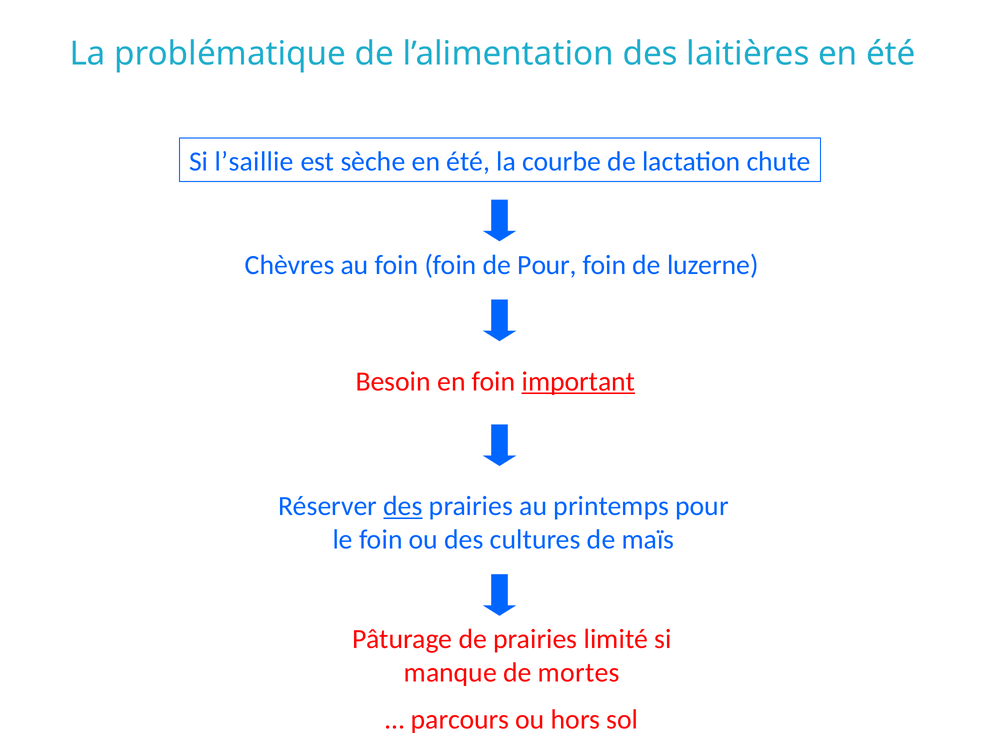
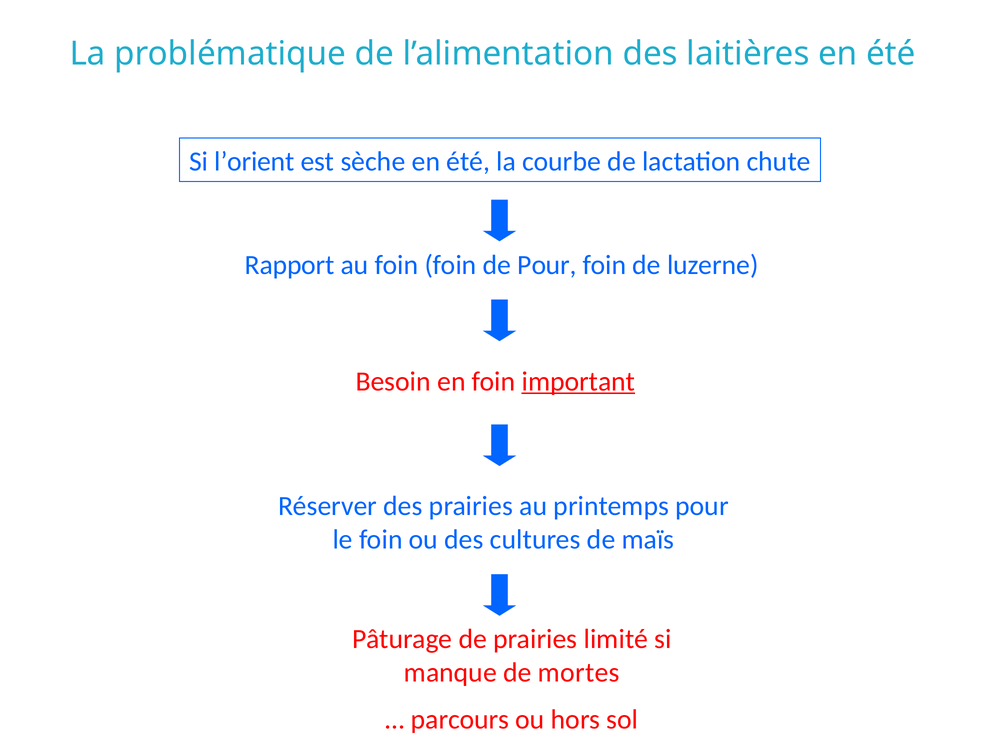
l’saillie: l’saillie -> l’orient
Chèvres: Chèvres -> Rapport
des at (403, 506) underline: present -> none
